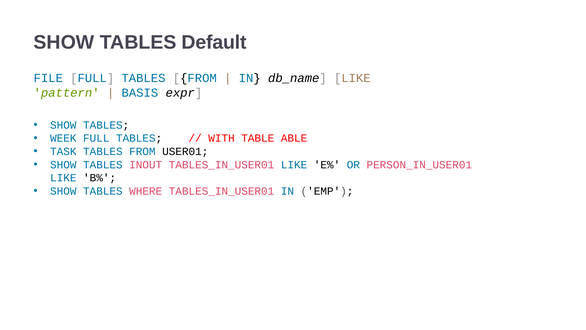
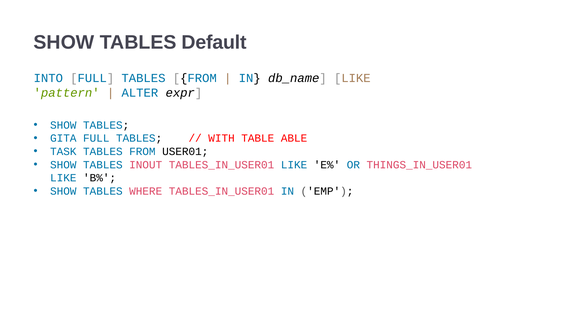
FILE: FILE -> INTO
BASIS: BASIS -> ALTER
WEEK: WEEK -> GITA
PERSON_IN_USER01: PERSON_IN_USER01 -> THINGS_IN_USER01
